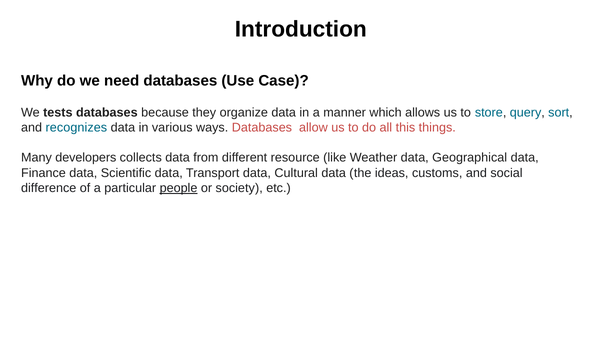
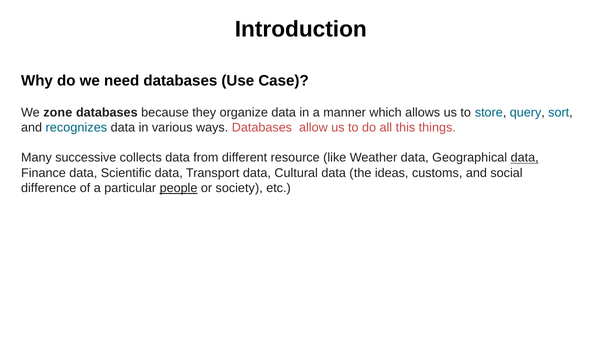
tests: tests -> zone
developers: developers -> successive
data at (525, 158) underline: none -> present
